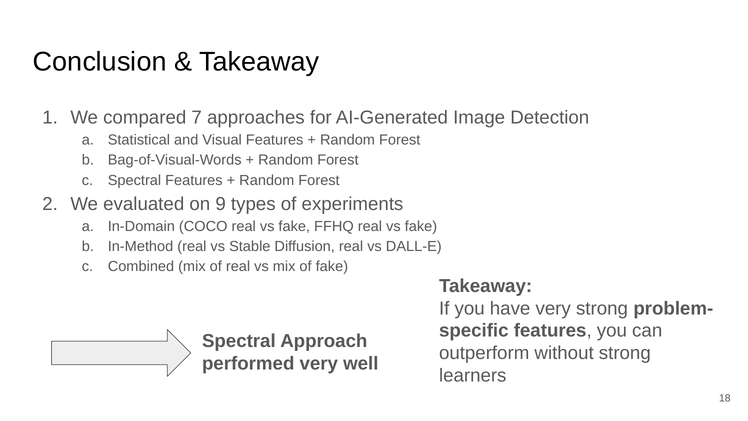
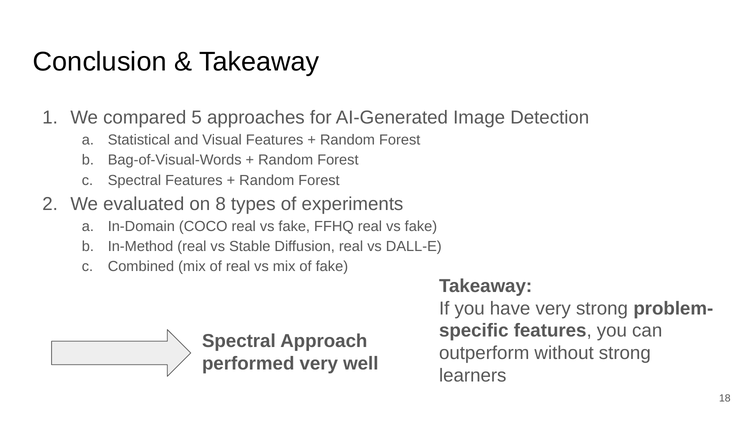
7: 7 -> 5
9: 9 -> 8
